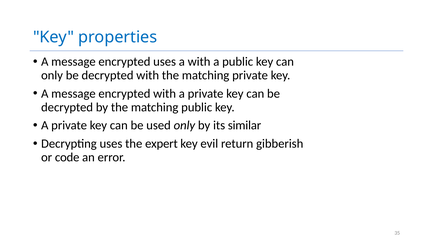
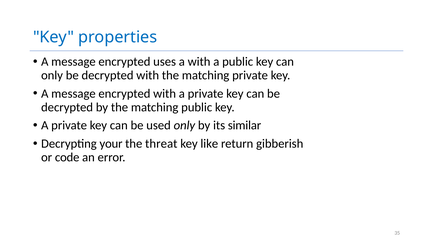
Decrypting uses: uses -> your
expert: expert -> threat
evil: evil -> like
